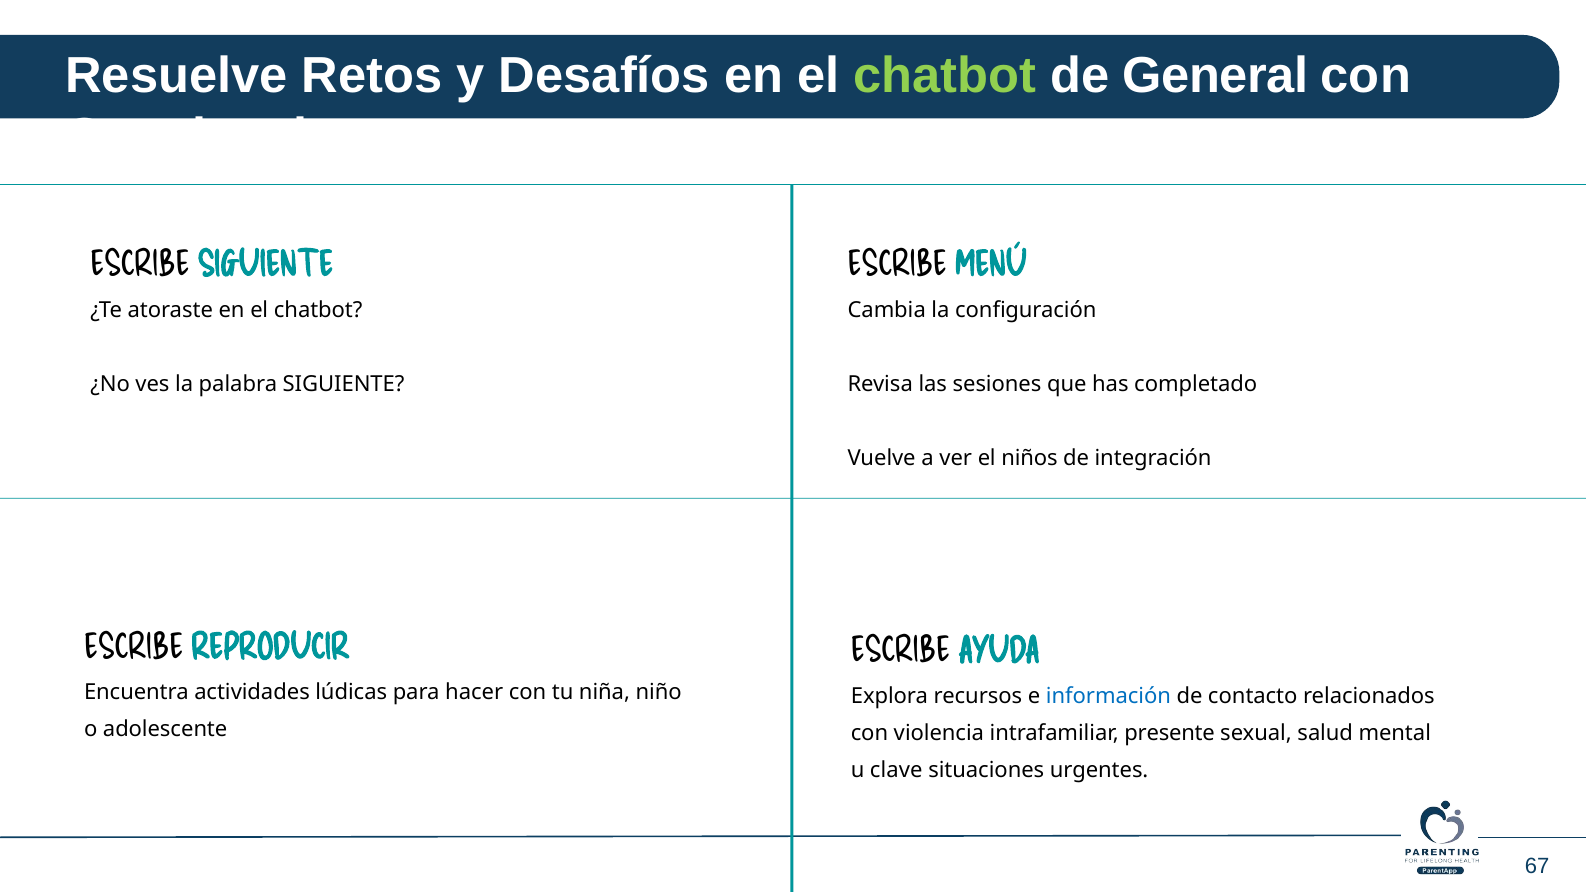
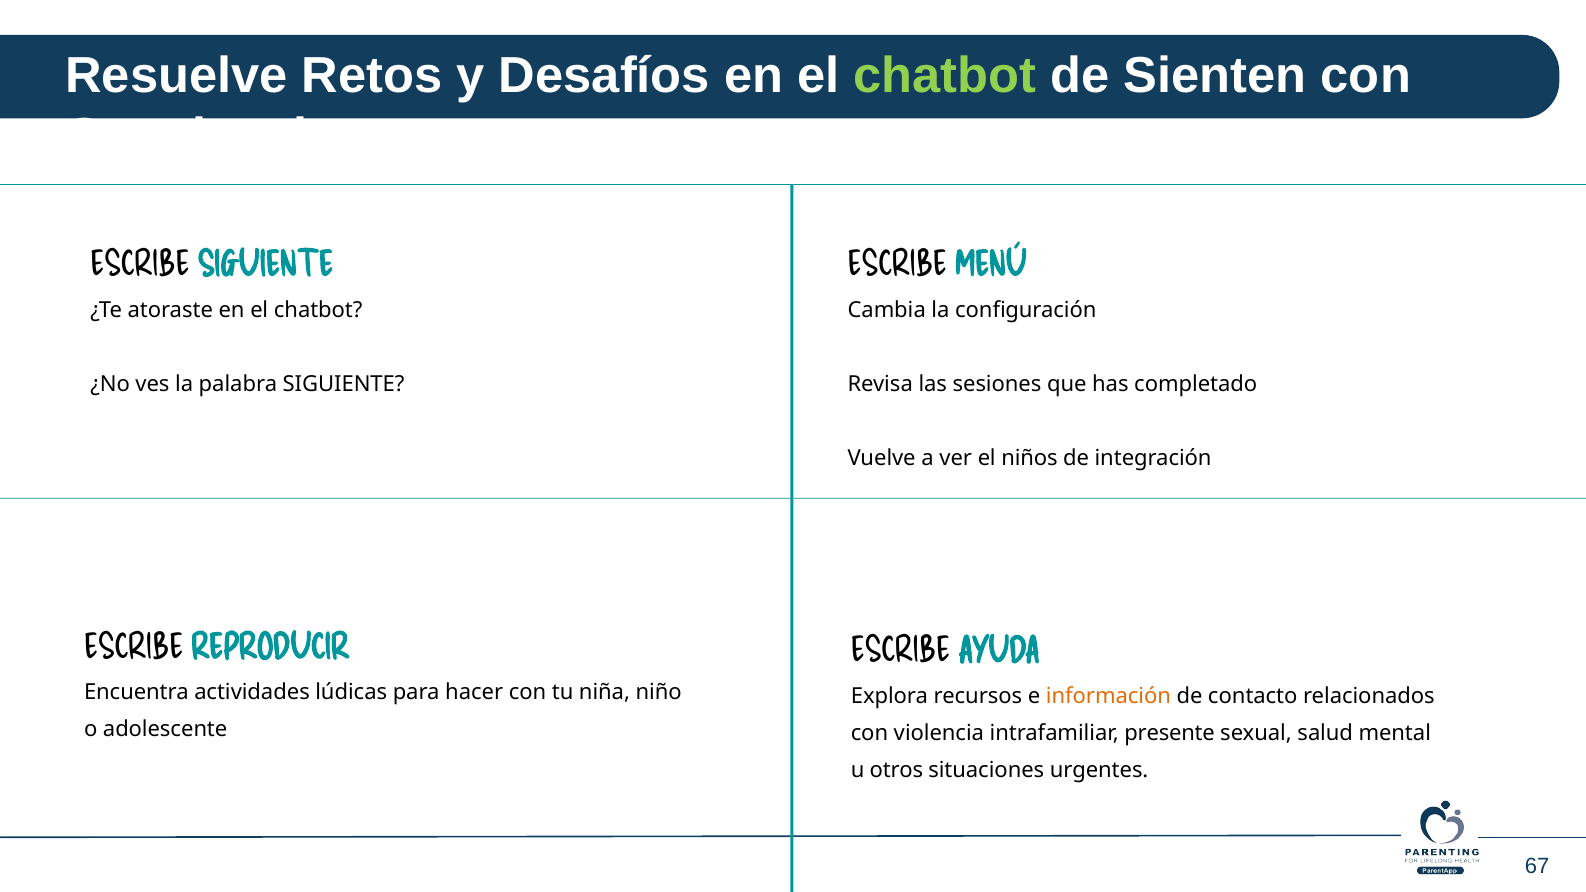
General: General -> Sienten
información colour: blue -> orange
clave: clave -> otros
